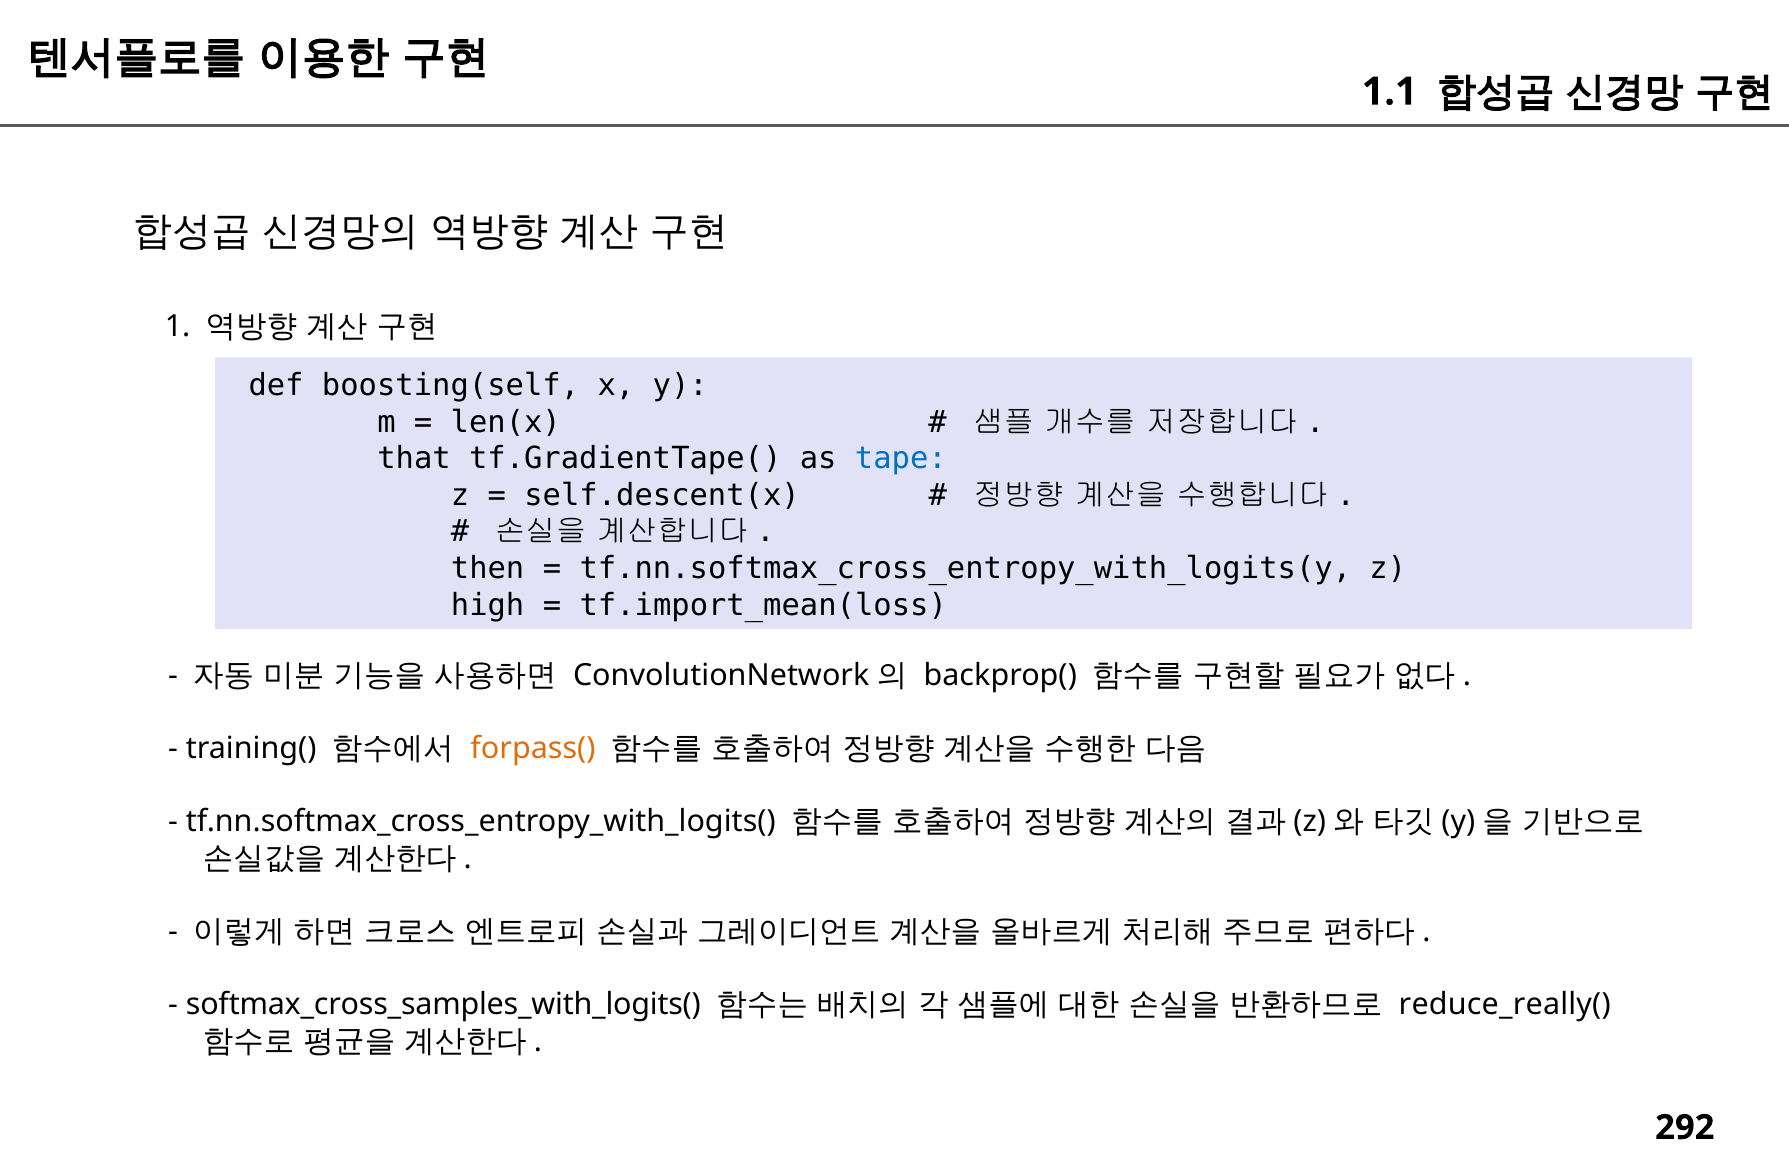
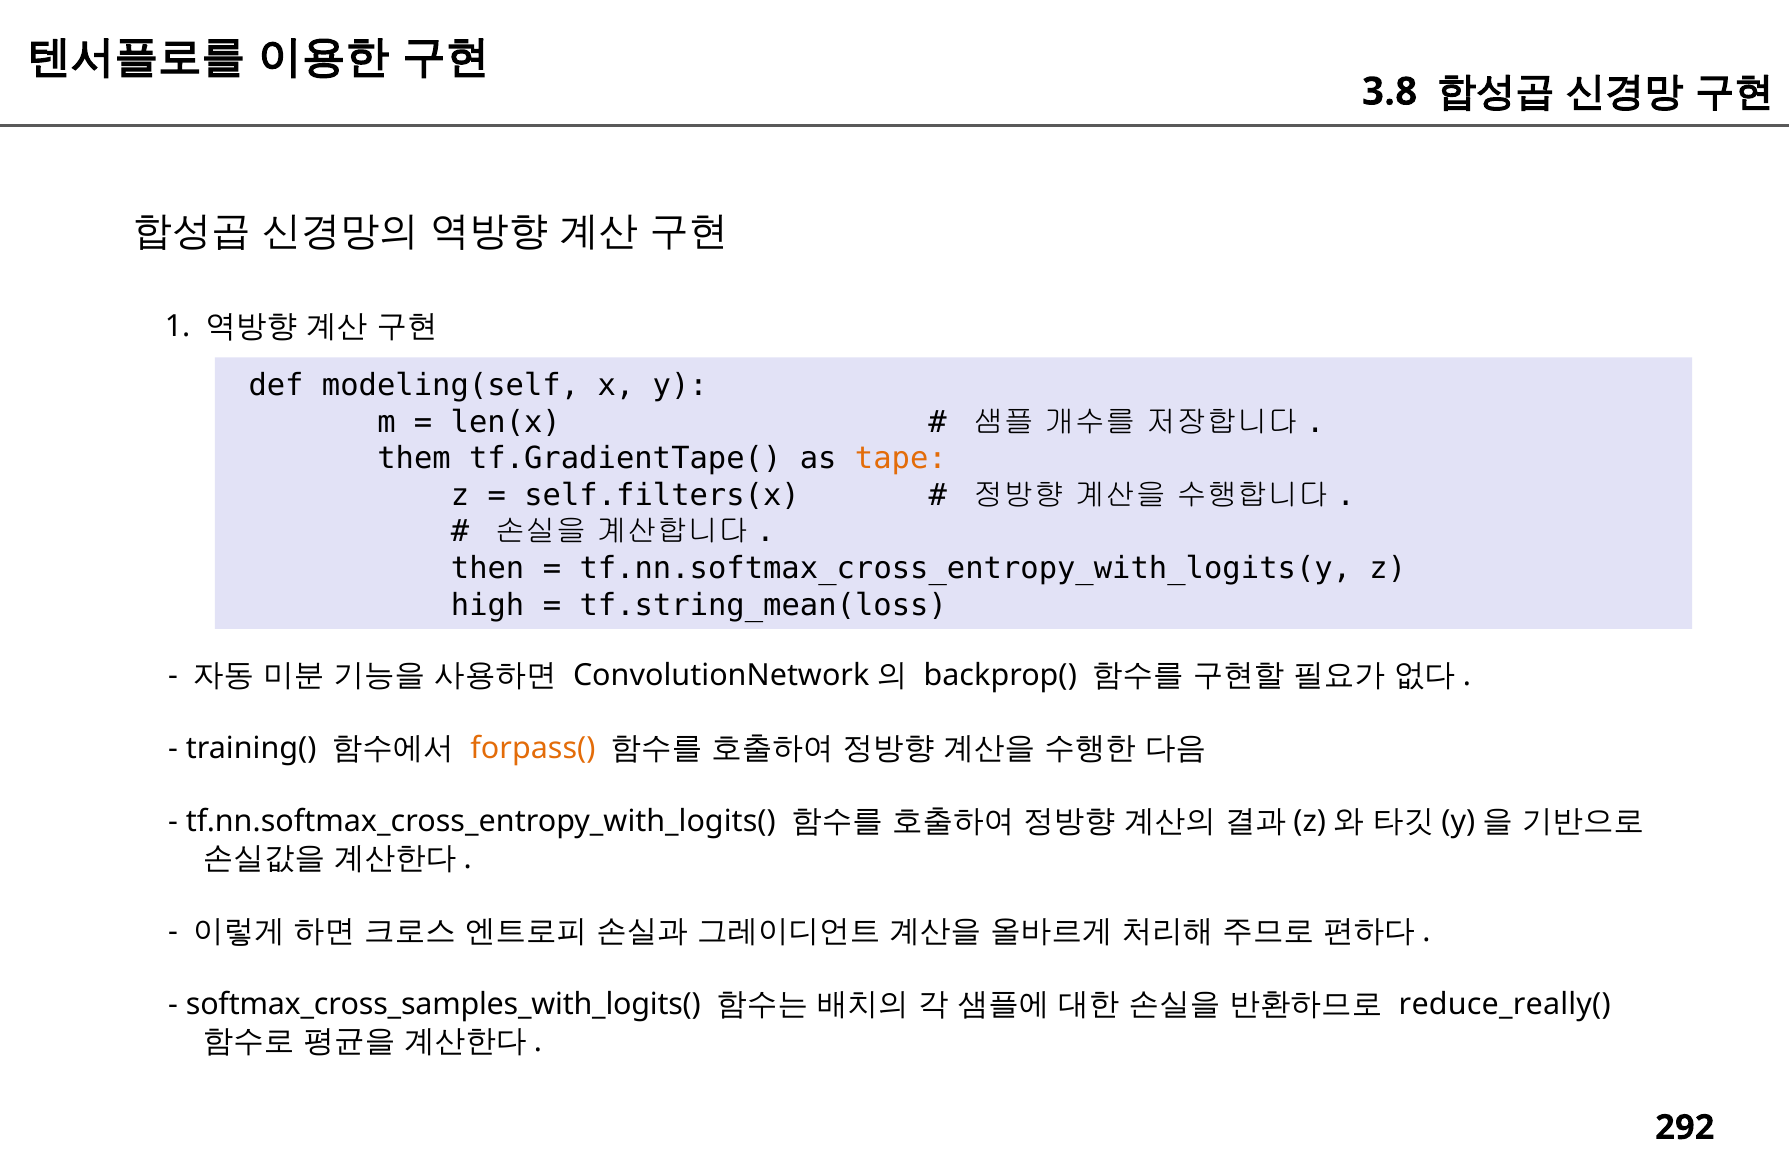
1.1: 1.1 -> 3.8
boosting(self: boosting(self -> modeling(self
that: that -> them
tape colour: blue -> orange
self.descent(x: self.descent(x -> self.filters(x
tf.import_mean(loss: tf.import_mean(loss -> tf.string_mean(loss
